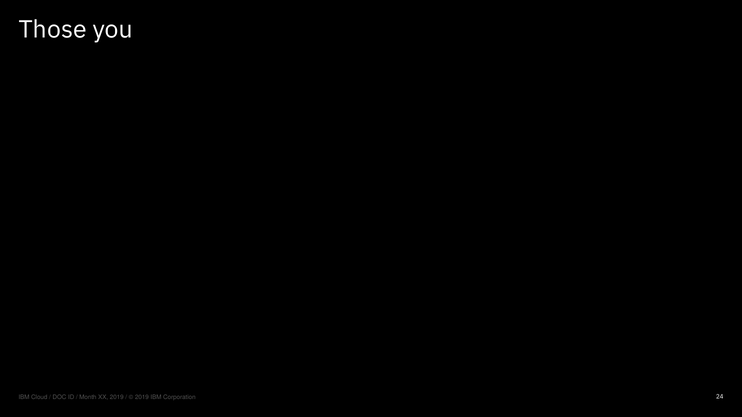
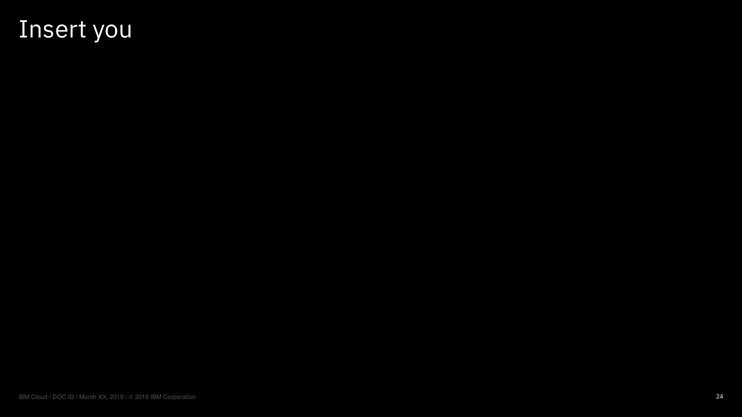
Those: Those -> Insert
